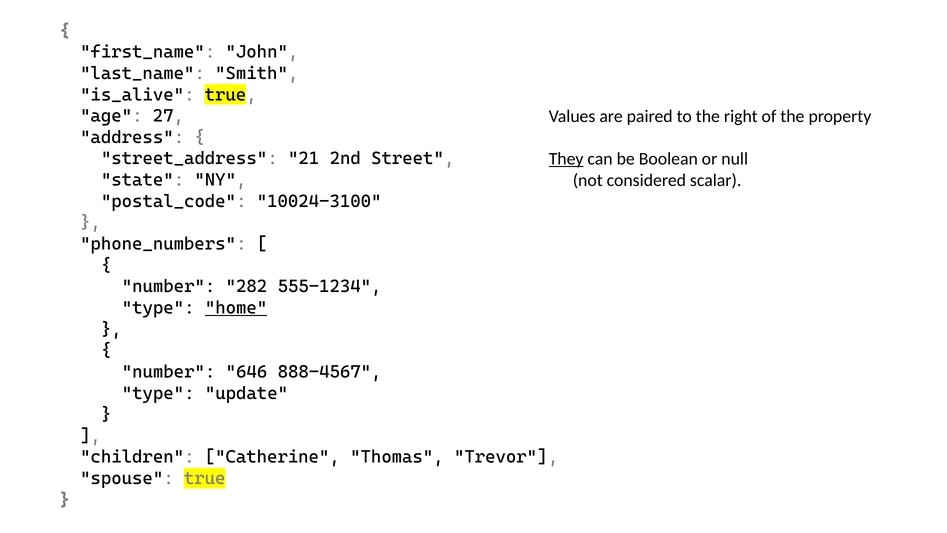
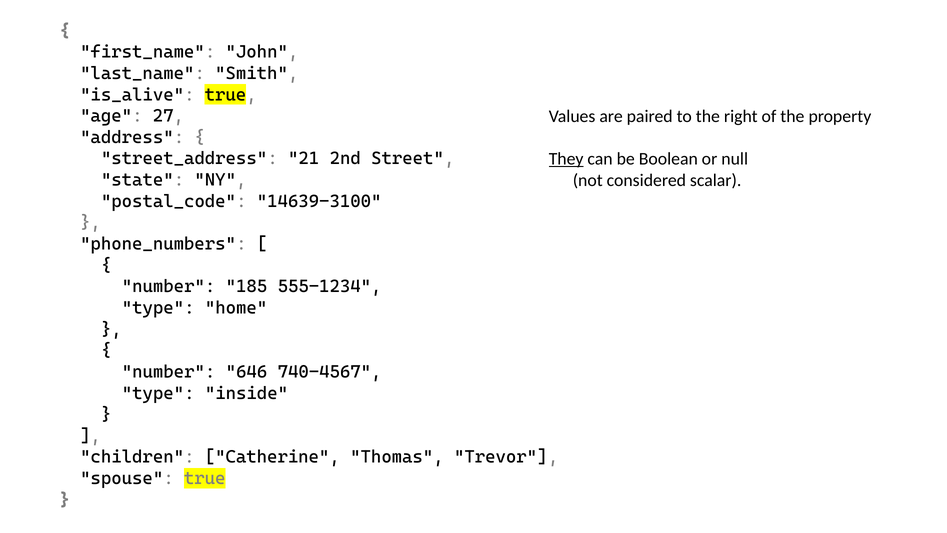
10024-3100: 10024-3100 -> 14639-3100
282: 282 -> 185
home underline: present -> none
888-4567: 888-4567 -> 740-4567
update: update -> inside
